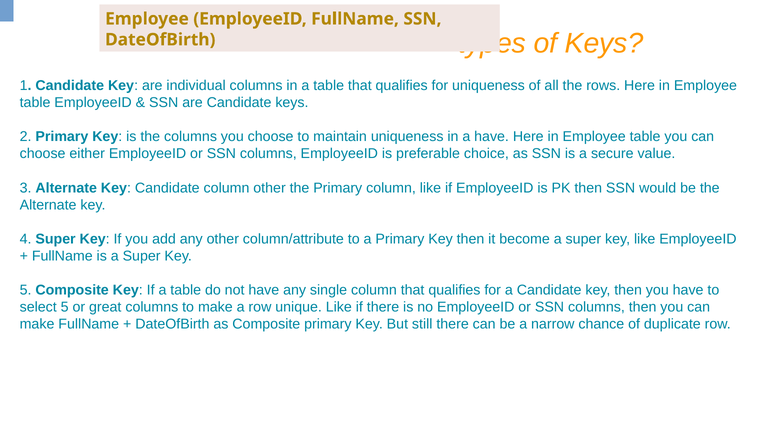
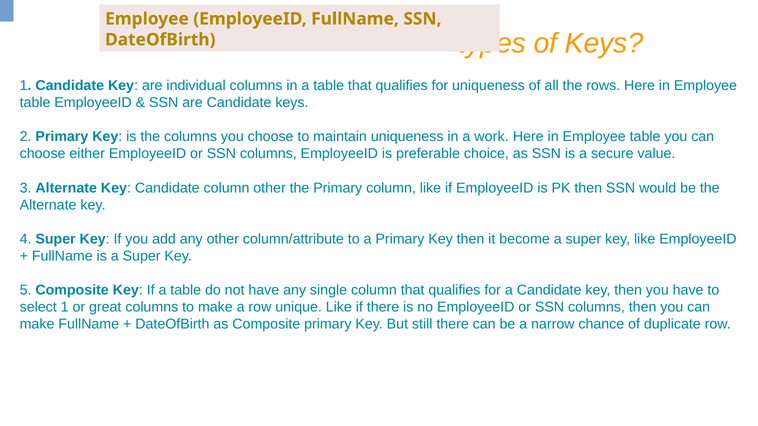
a have: have -> work
select 5: 5 -> 1
